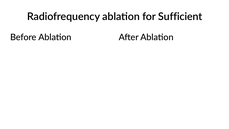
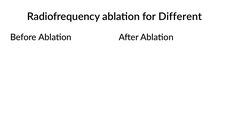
Sufficient: Sufficient -> Different
